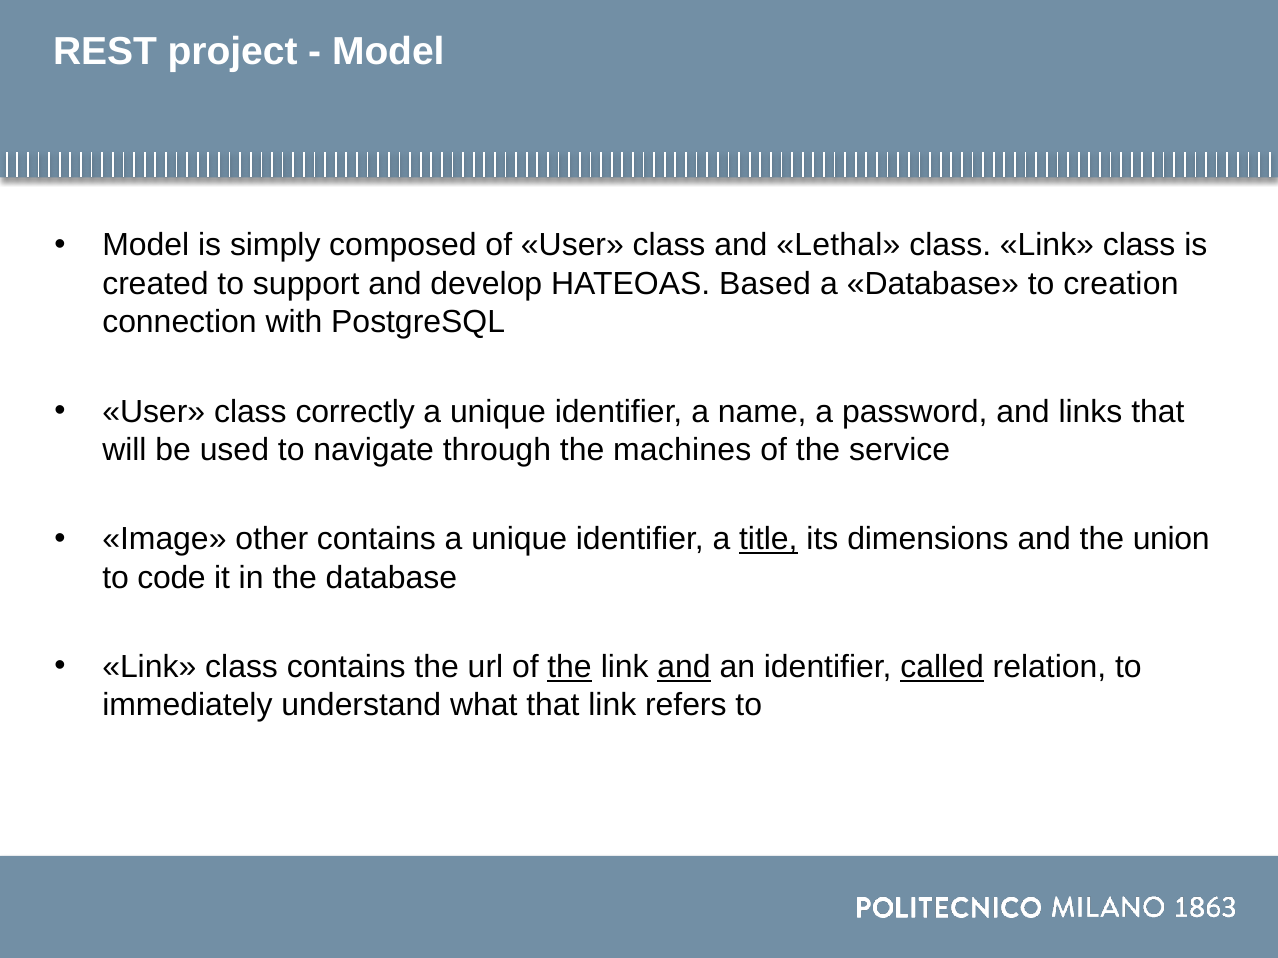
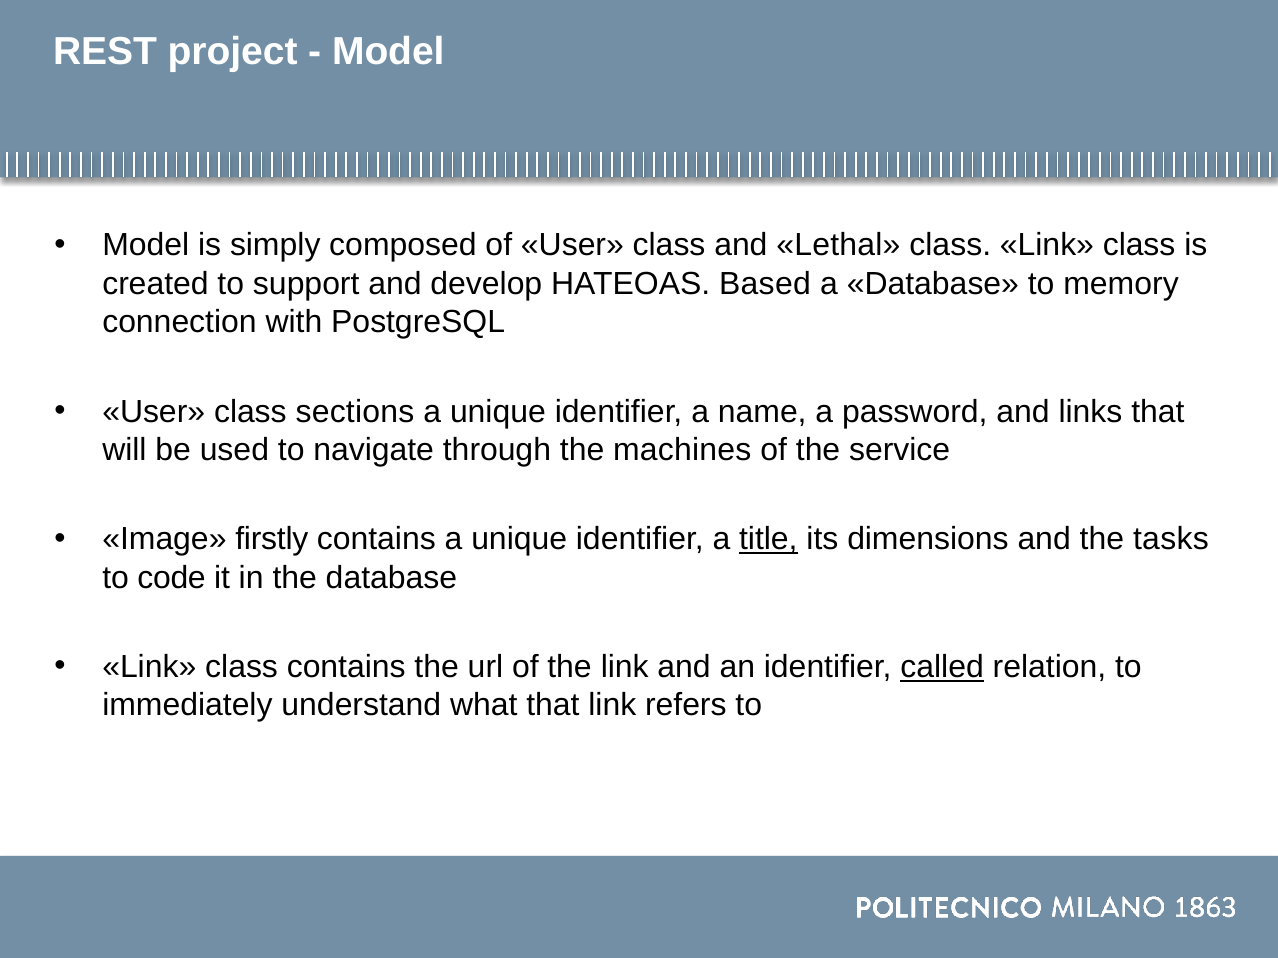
creation: creation -> memory
correctly: correctly -> sections
other: other -> firstly
union: union -> tasks
the at (570, 667) underline: present -> none
and at (684, 667) underline: present -> none
